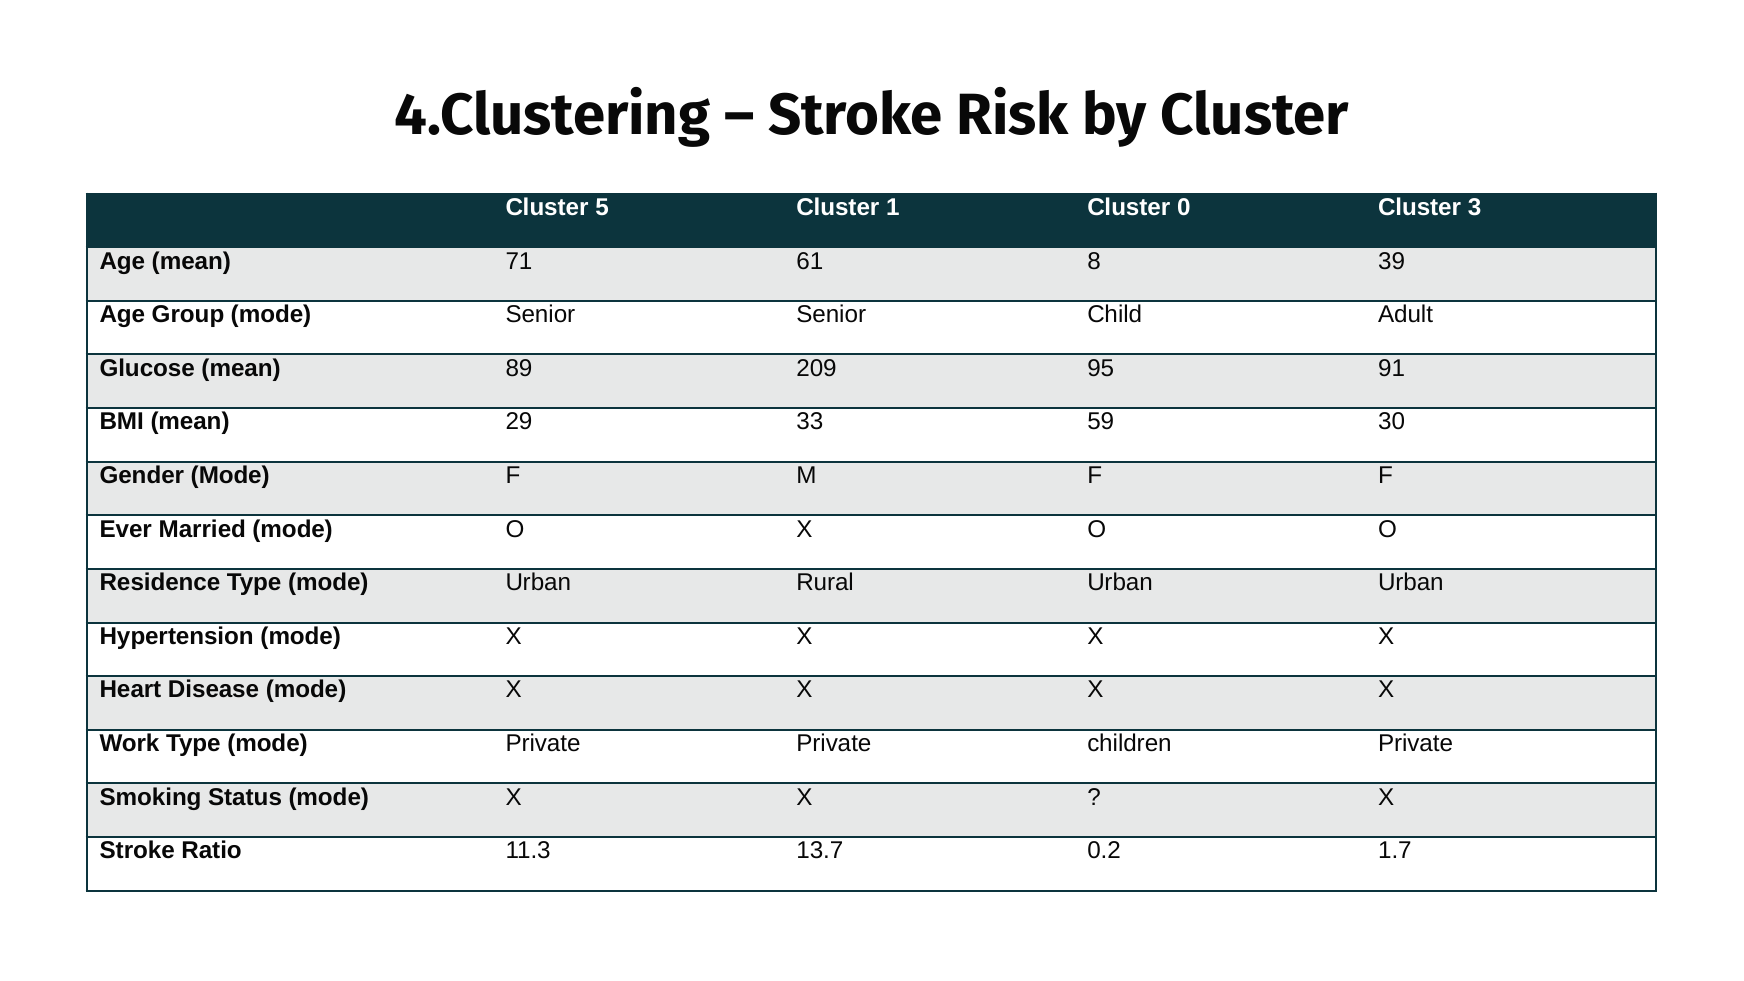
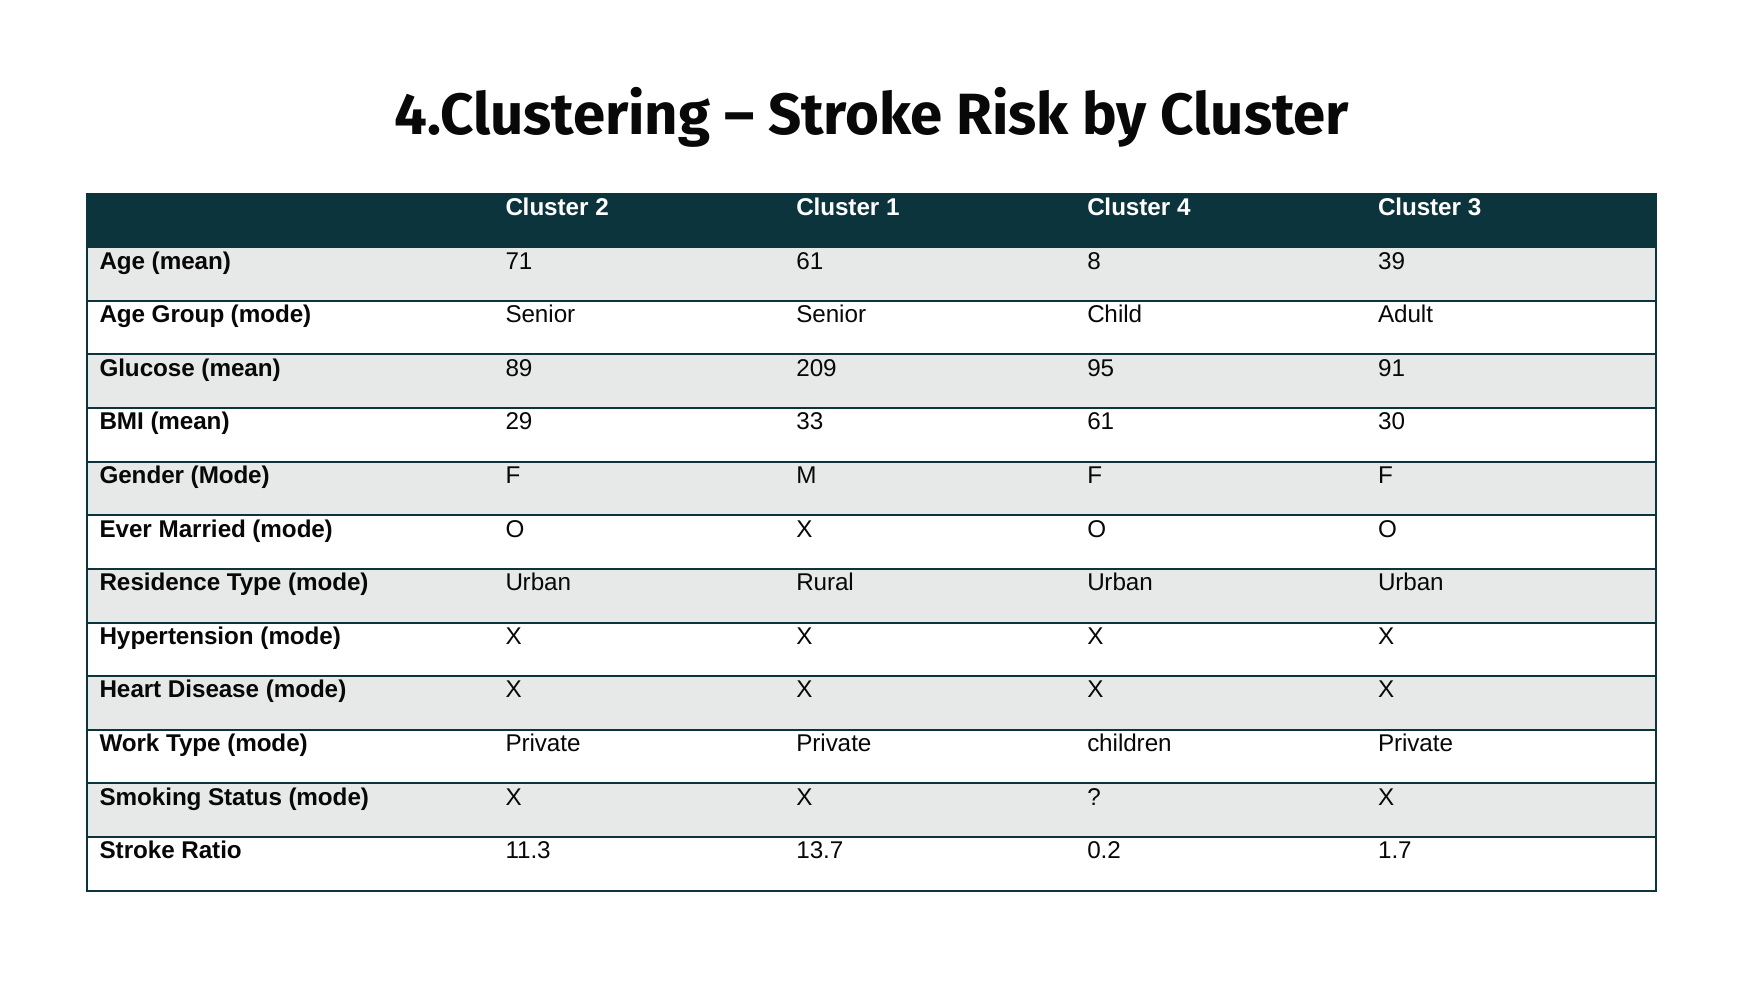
5: 5 -> 2
0: 0 -> 4
33 59: 59 -> 61
